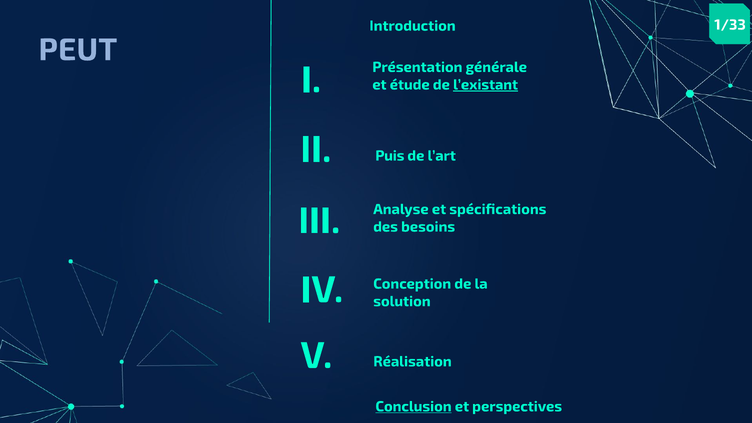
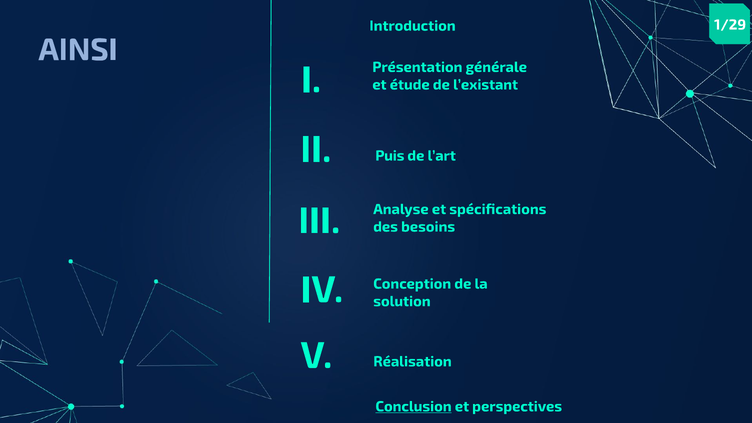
1/33: 1/33 -> 1/29
PEUT: PEUT -> AINSI
l’existant underline: present -> none
